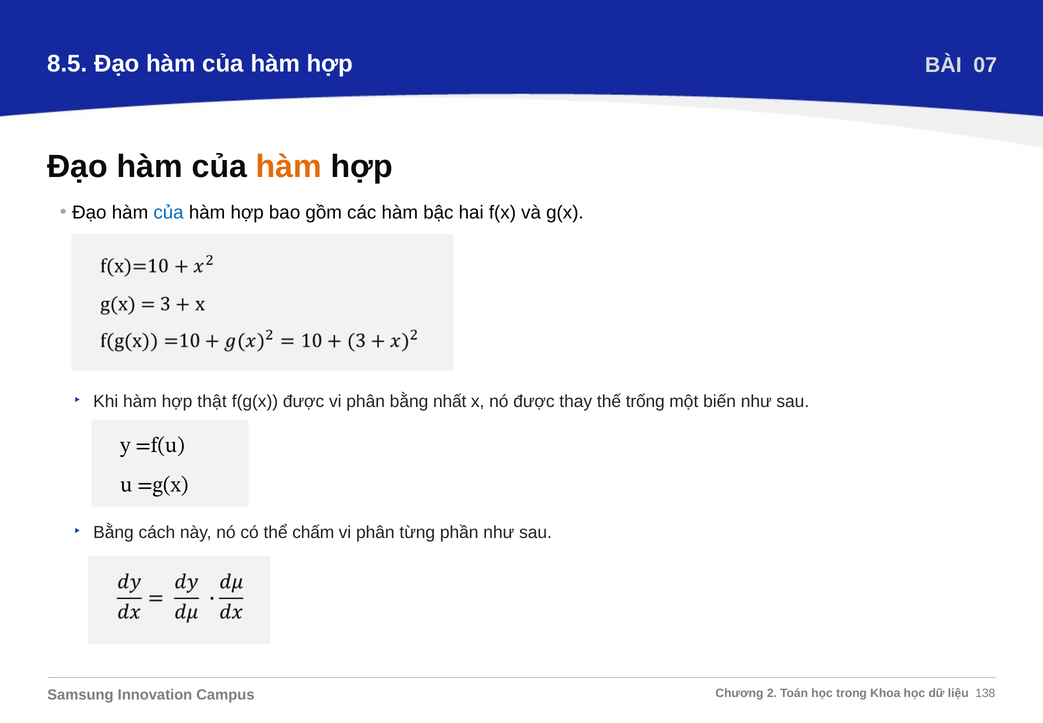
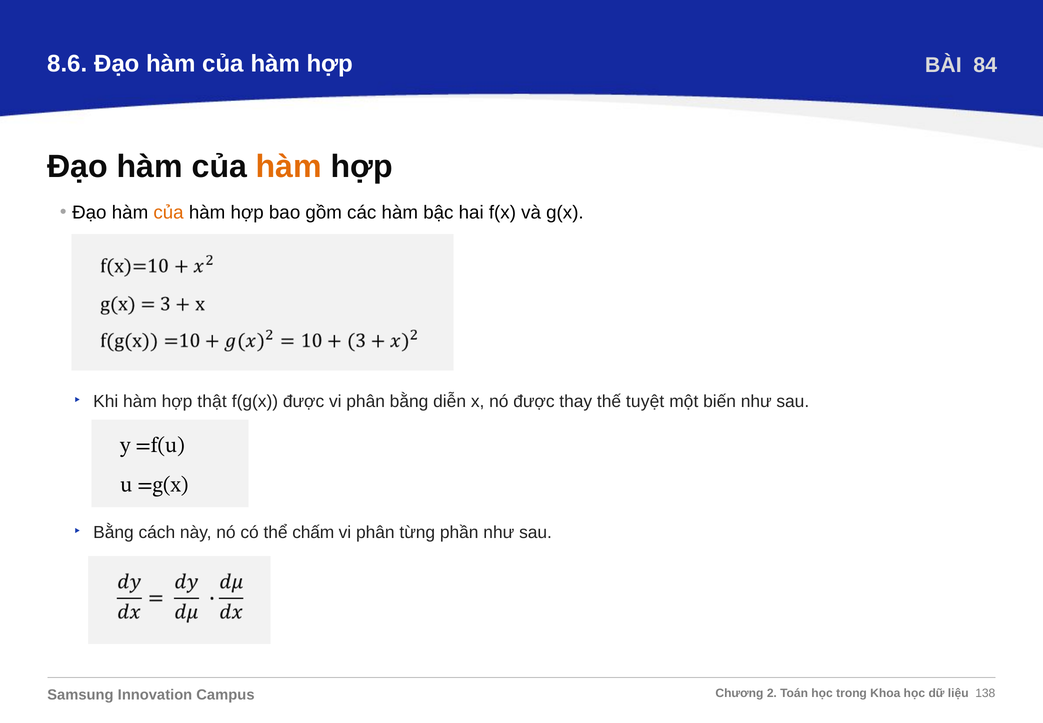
8.5: 8.5 -> 8.6
07: 07 -> 84
của at (169, 212) colour: blue -> orange
nhất: nhất -> diễn
trống: trống -> tuyệt
